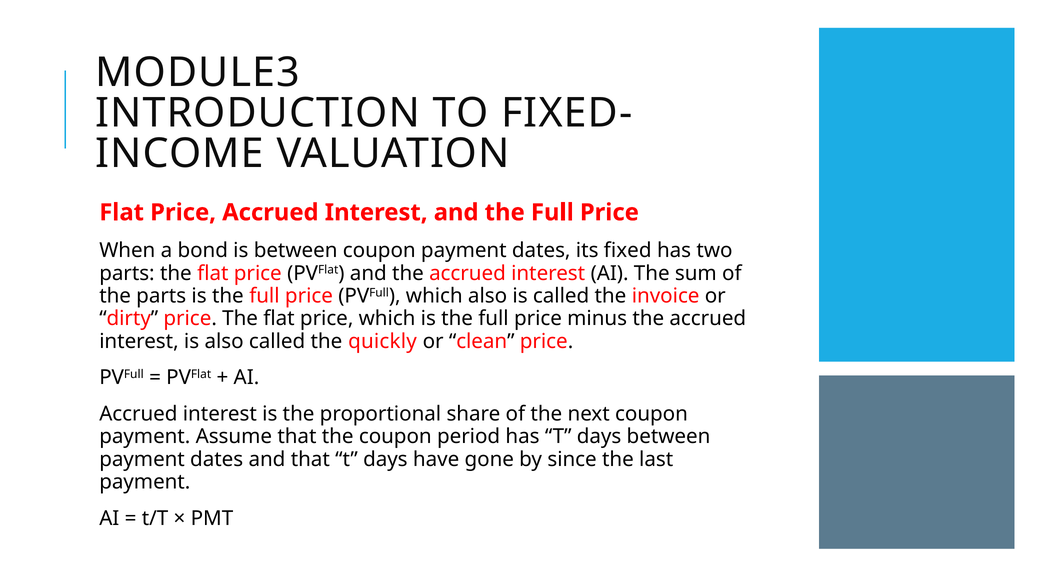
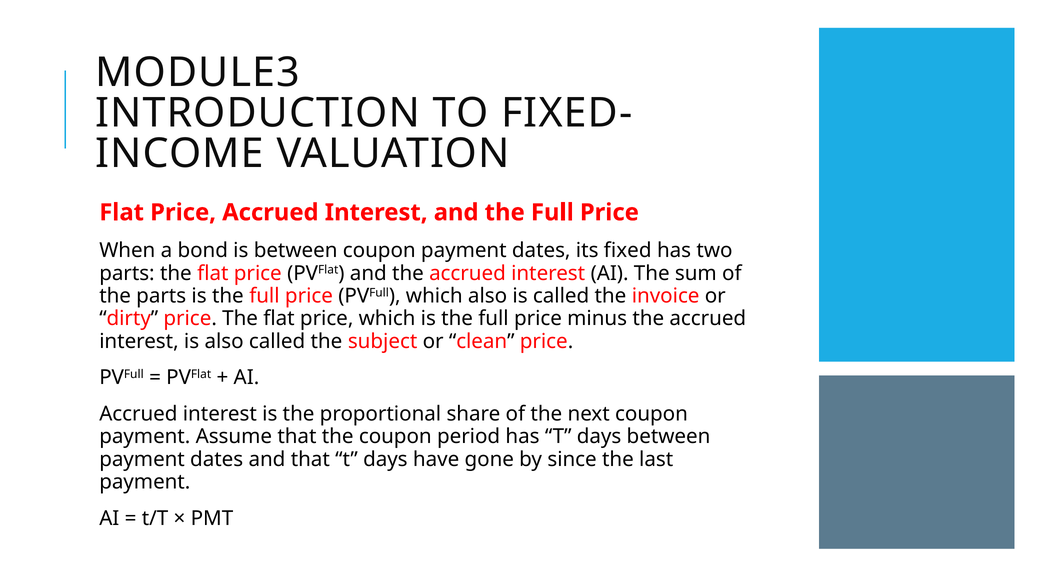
quickly: quickly -> subject
